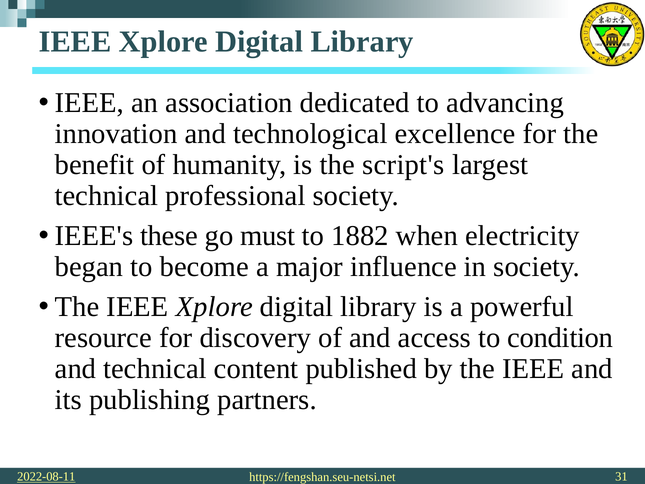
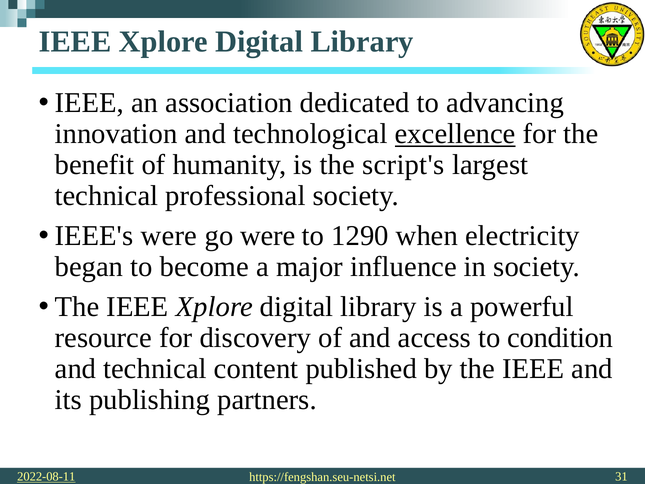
excellence underline: none -> present
IEEE's these: these -> were
go must: must -> were
1882: 1882 -> 1290
